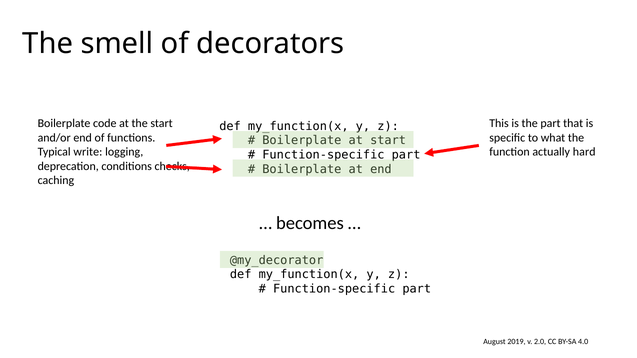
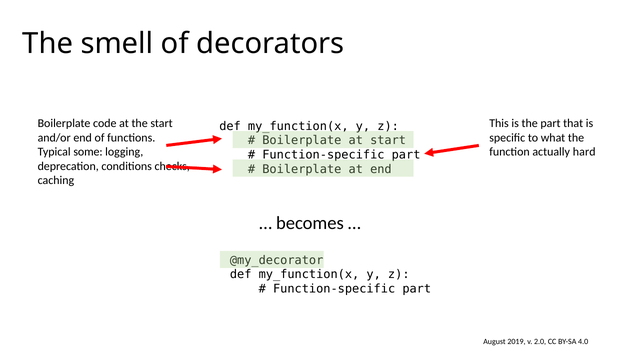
write: write -> some
